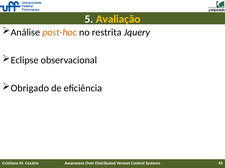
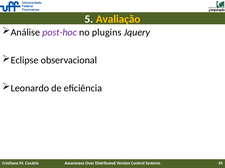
post-hoc colour: orange -> purple
restrita: restrita -> plugins
Obrigado: Obrigado -> Leonardo
